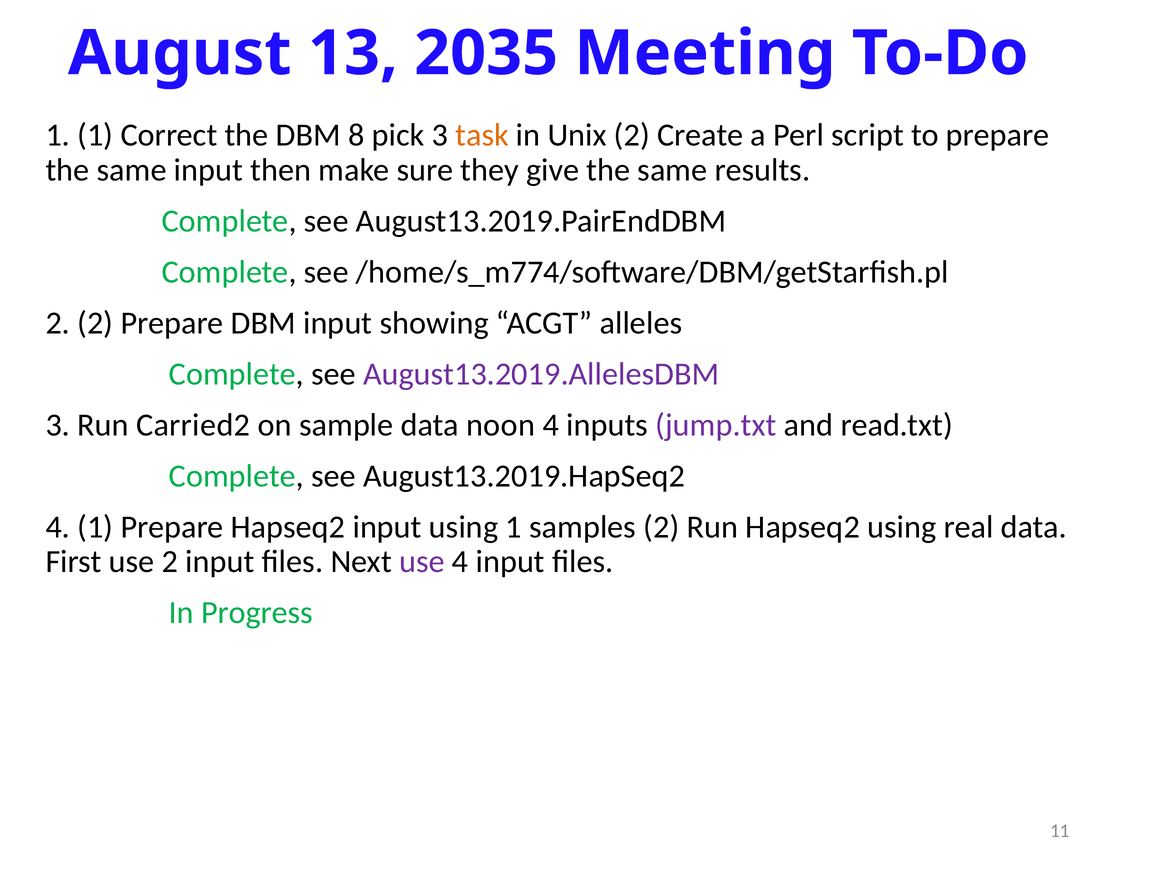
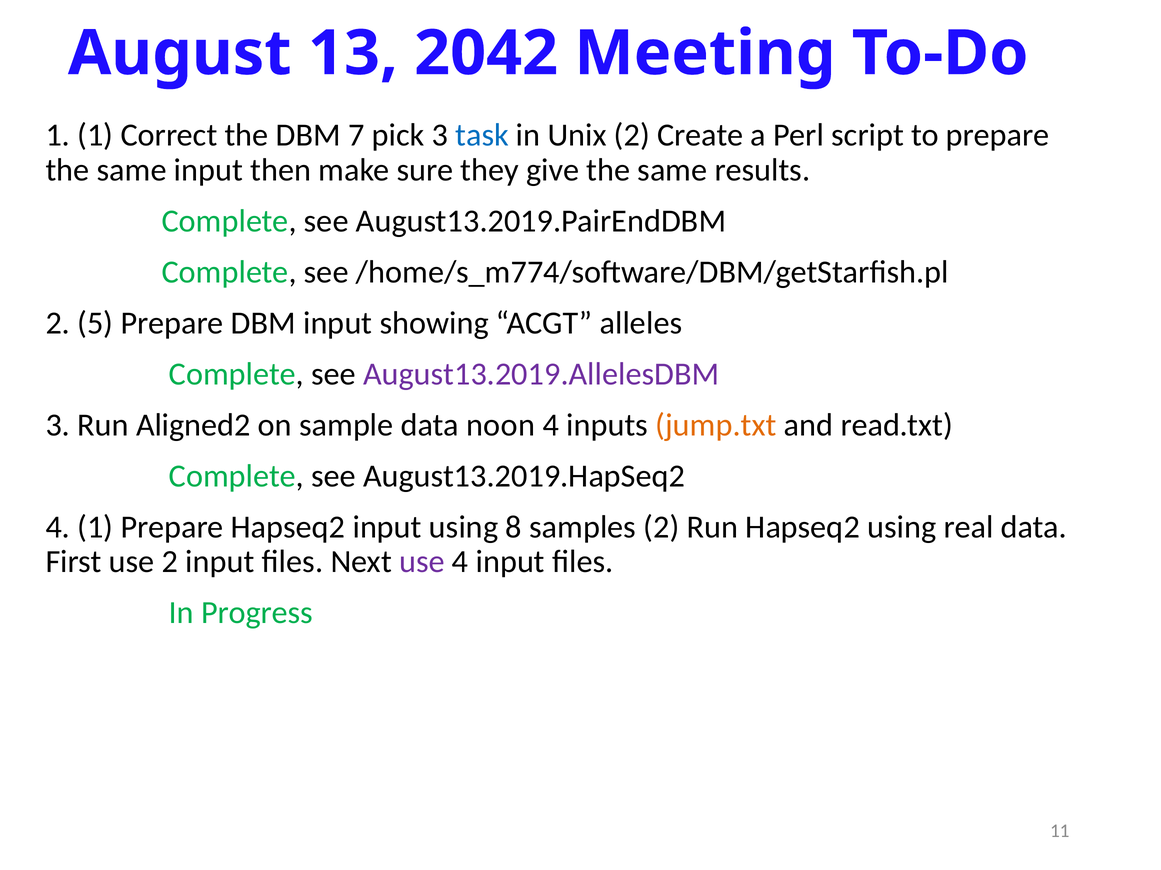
2035: 2035 -> 2042
8: 8 -> 7
task colour: orange -> blue
2 2: 2 -> 5
Carried2: Carried2 -> Aligned2
jump.txt colour: purple -> orange
using 1: 1 -> 8
